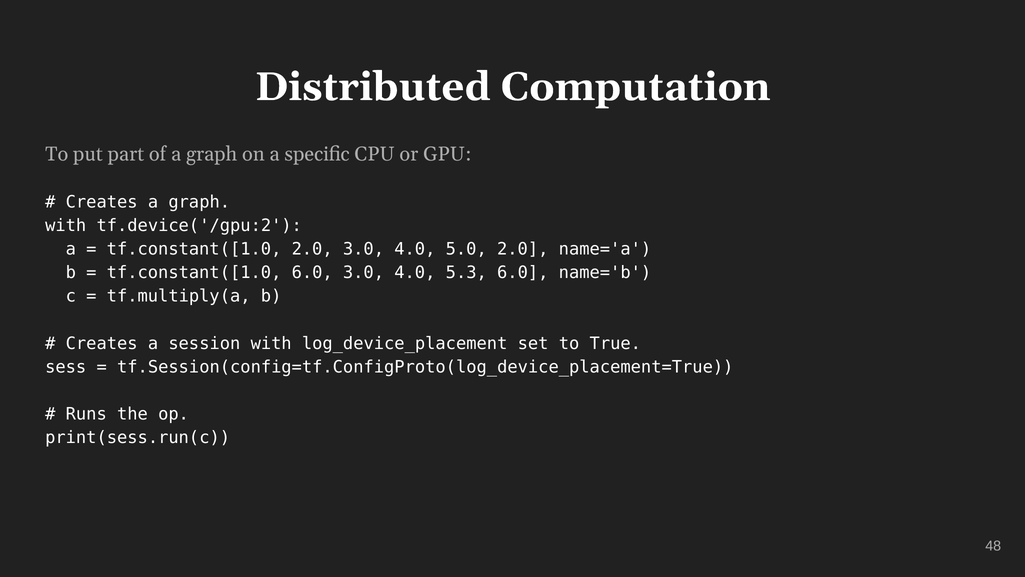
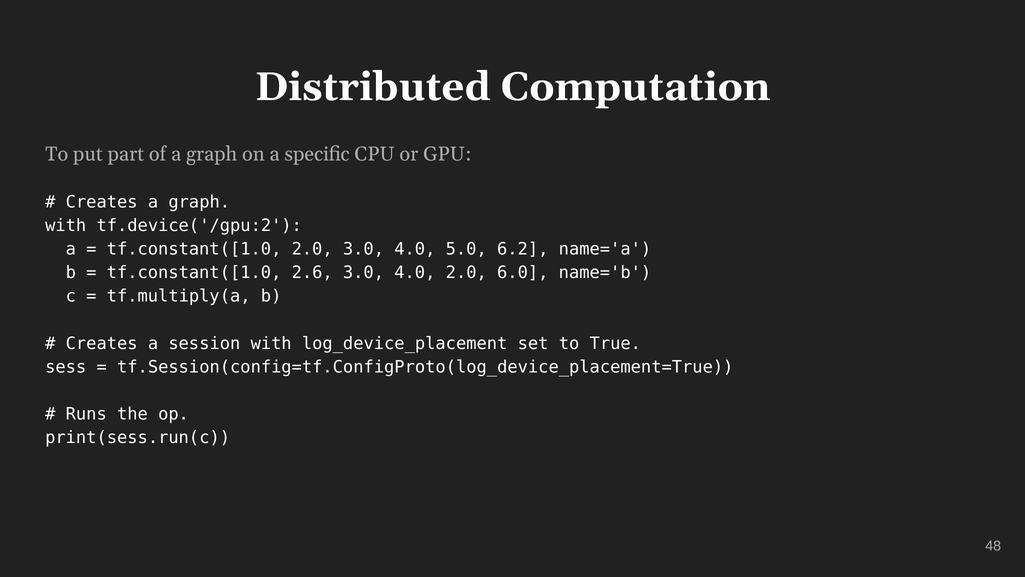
5.0 2.0: 2.0 -> 6.2
tf.constant([1.0 6.0: 6.0 -> 2.6
4.0 5.3: 5.3 -> 2.0
